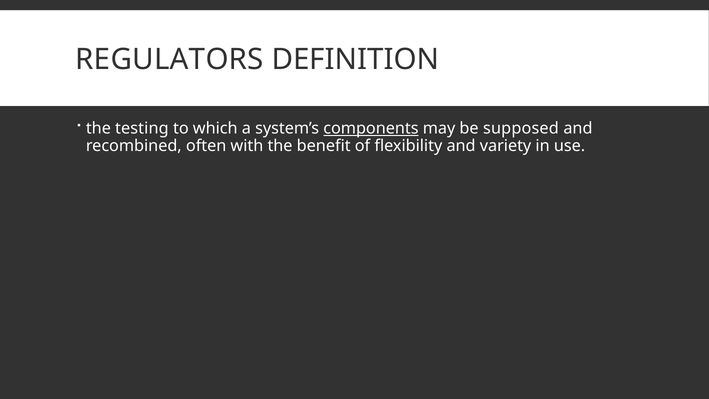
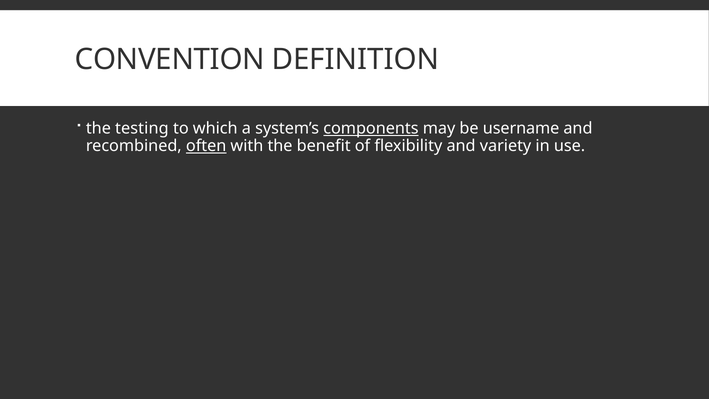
REGULATORS: REGULATORS -> CONVENTION
supposed: supposed -> username
often underline: none -> present
